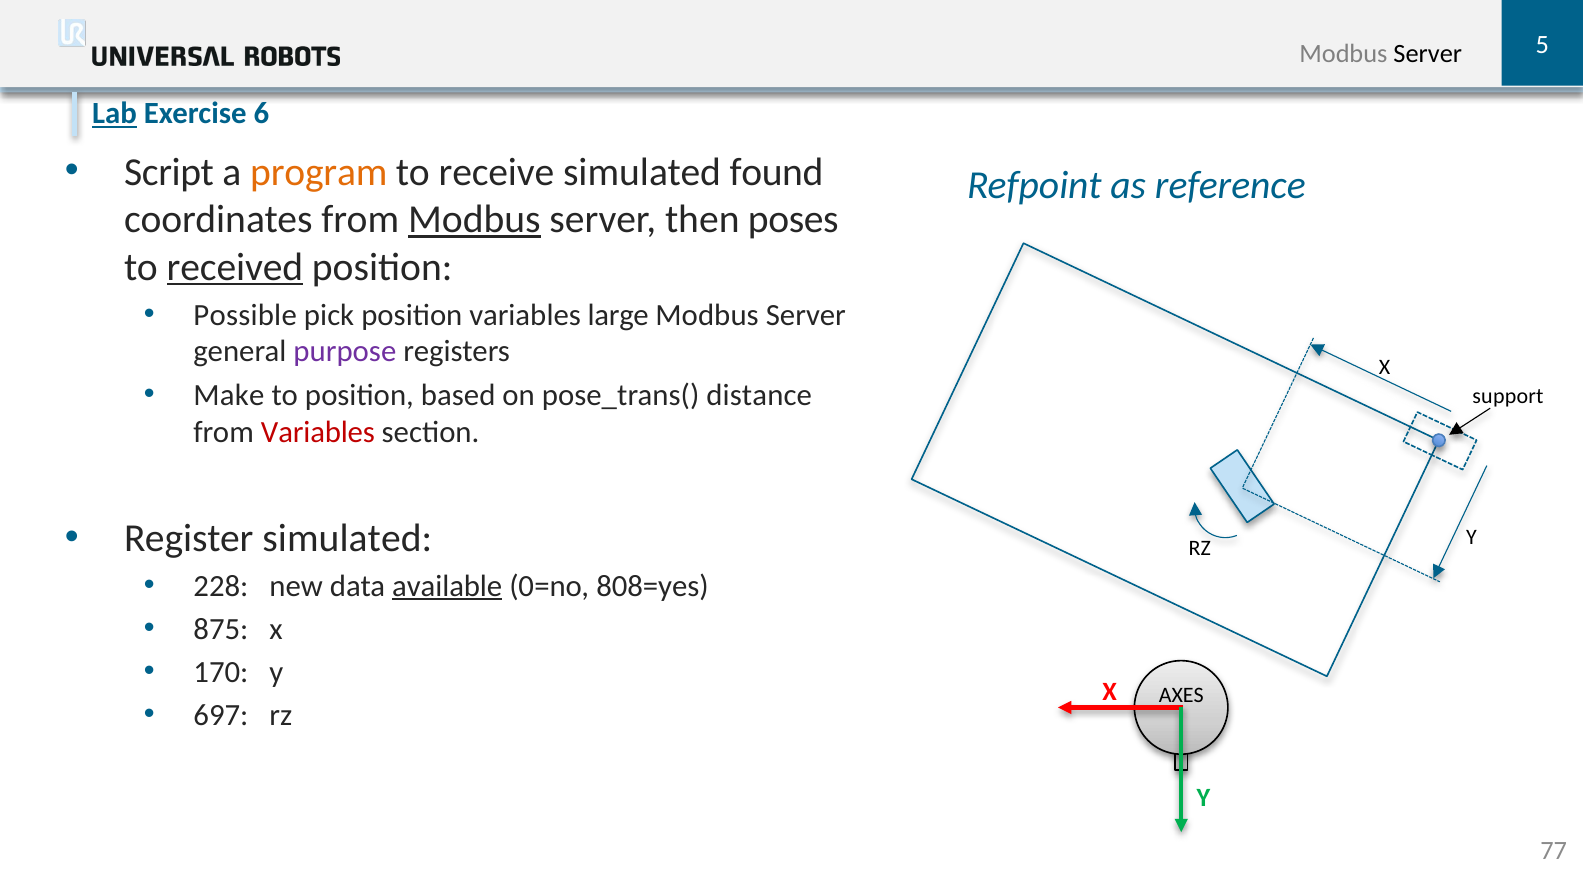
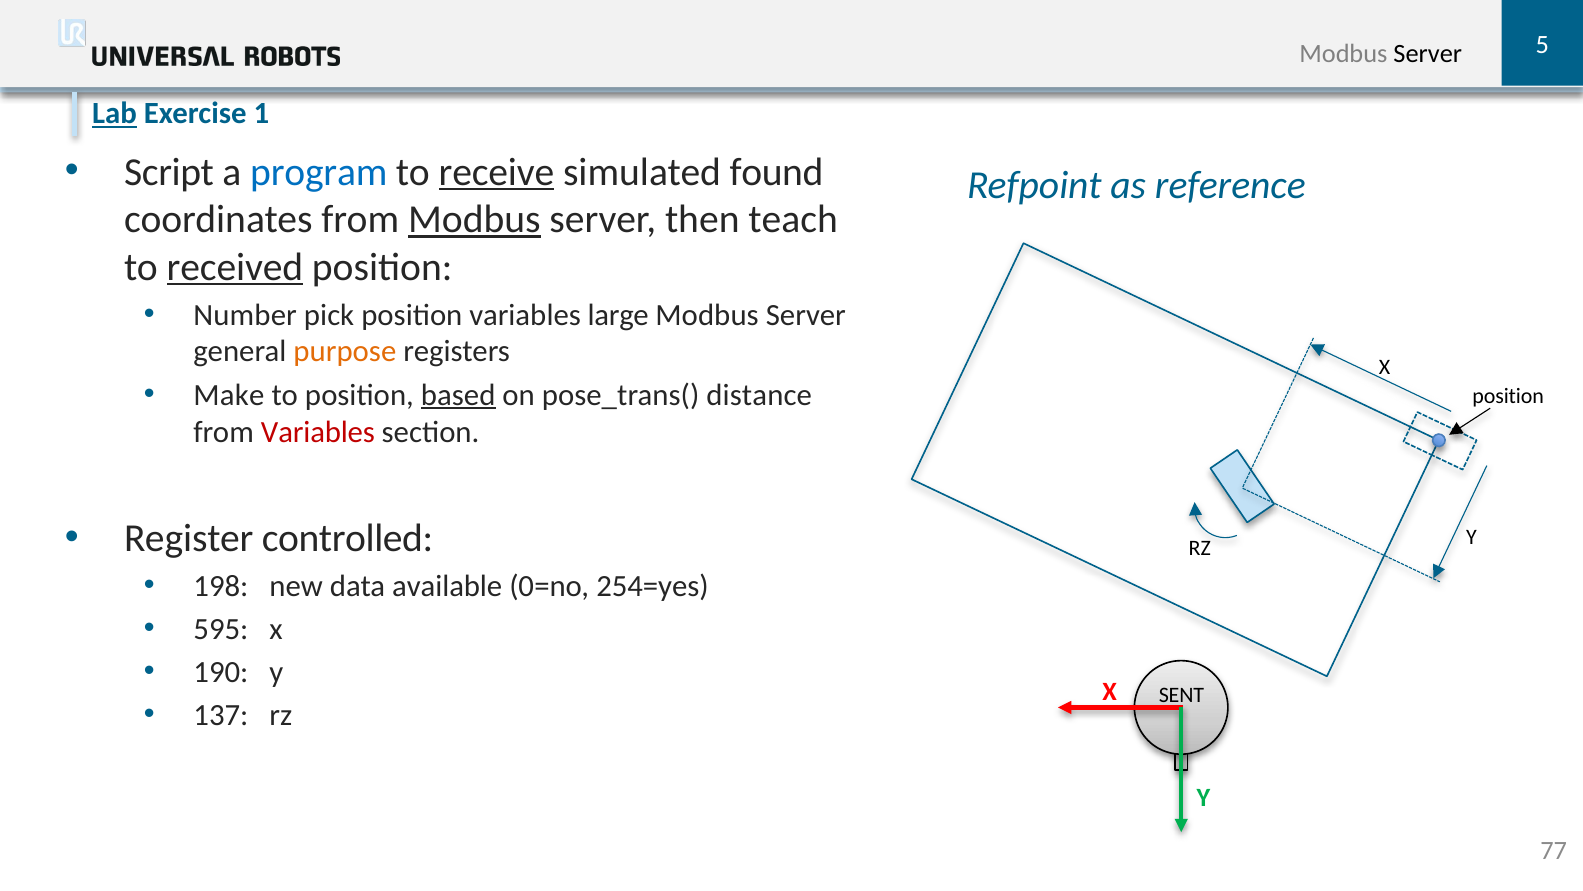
6: 6 -> 1
program colour: orange -> blue
receive underline: none -> present
poses: poses -> teach
Possible: Possible -> Number
purpose colour: purple -> orange
based underline: none -> present
support at (1508, 396): support -> position
Register simulated: simulated -> controlled
228: 228 -> 198
available underline: present -> none
808=yes: 808=yes -> 254=yes
875: 875 -> 595
170: 170 -> 190
AXES: AXES -> SENT
697: 697 -> 137
